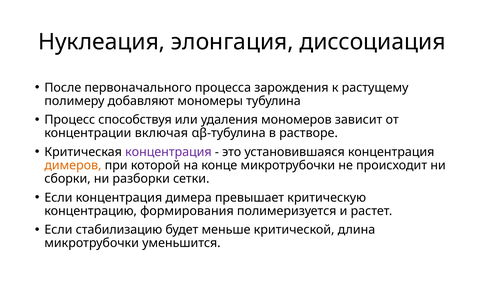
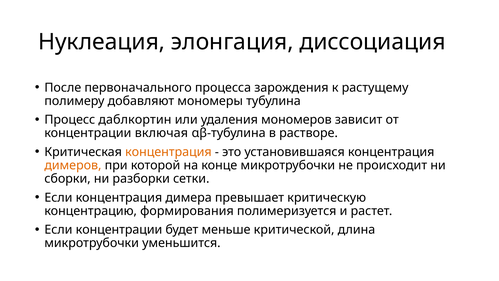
способствуя: способствуя -> даблкортин
концентрация at (168, 152) colour: purple -> orange
Если стабилизацию: стабилизацию -> концентрации
